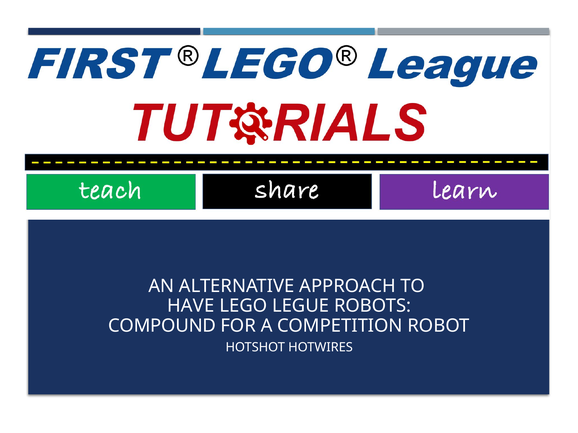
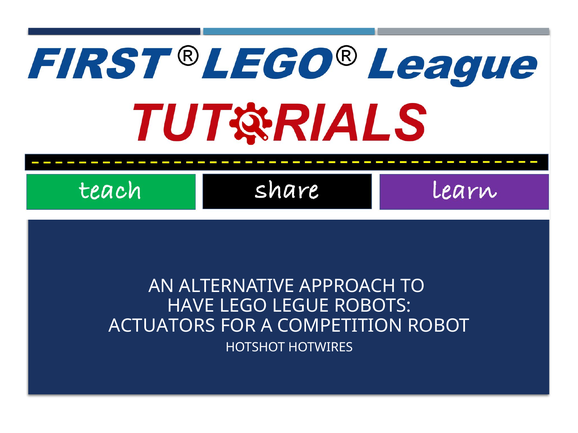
COMPOUND: COMPOUND -> ACTUATORS
